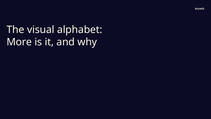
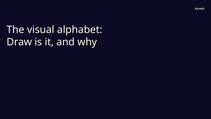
More: More -> Draw
